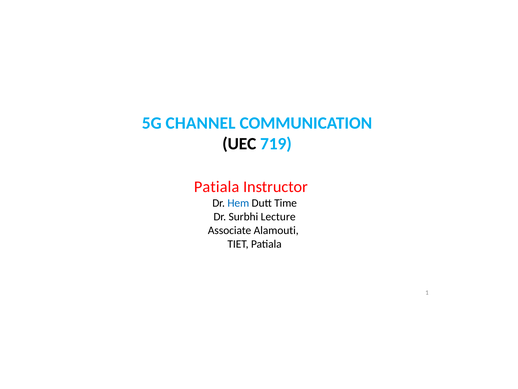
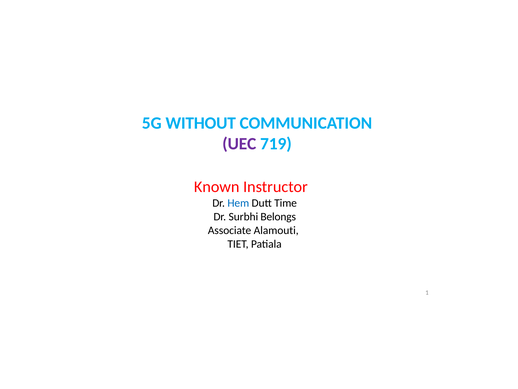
CHANNEL: CHANNEL -> WITHOUT
UEC colour: black -> purple
Patiala at (217, 187): Patiala -> Known
Lecture: Lecture -> Belongs
